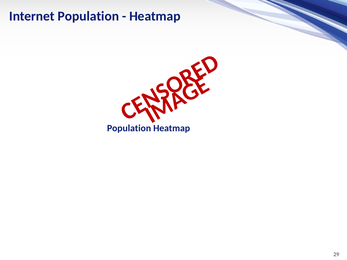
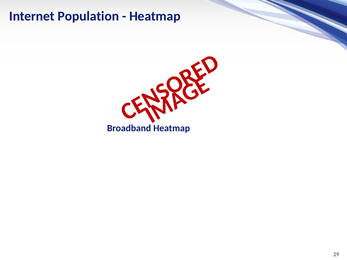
Population at (129, 128): Population -> Broadband
